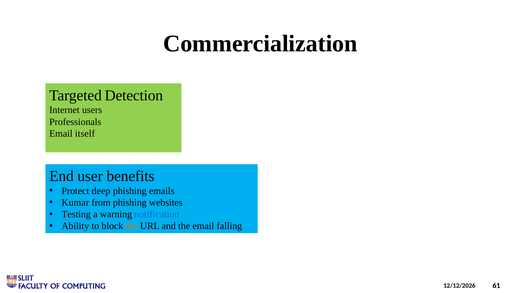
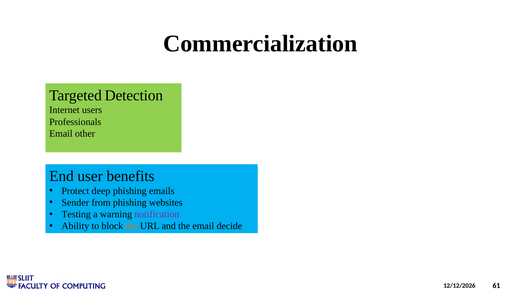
itself: itself -> other
Kumar: Kumar -> Sender
notification colour: blue -> purple
falling: falling -> decide
